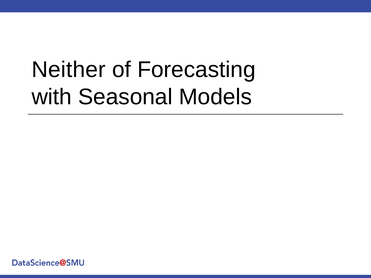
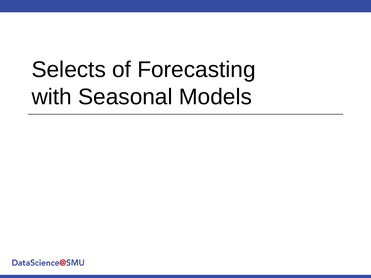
Neither: Neither -> Selects
